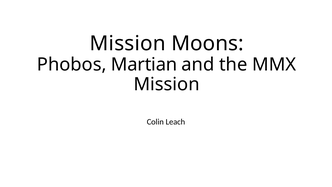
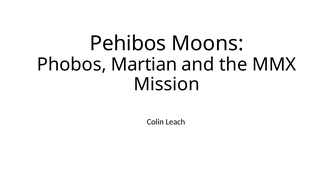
Mission at (128, 43): Mission -> Pehibos
